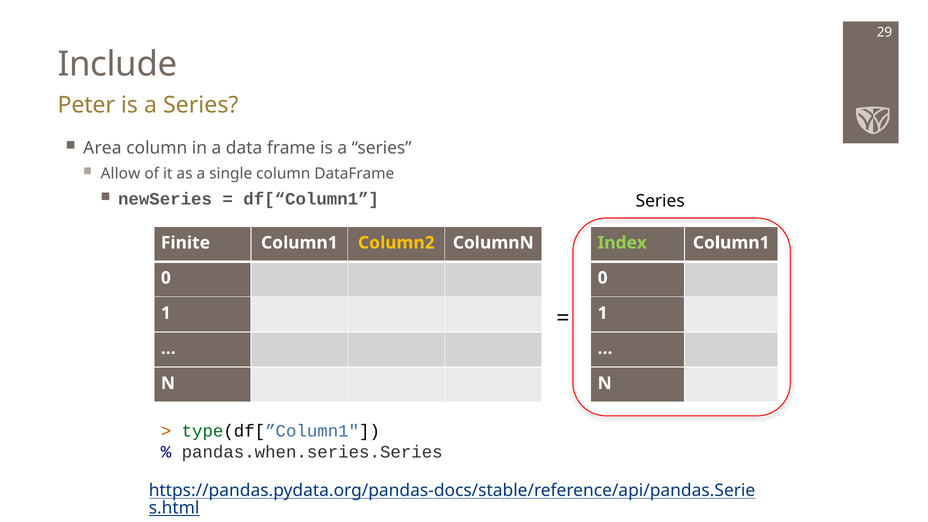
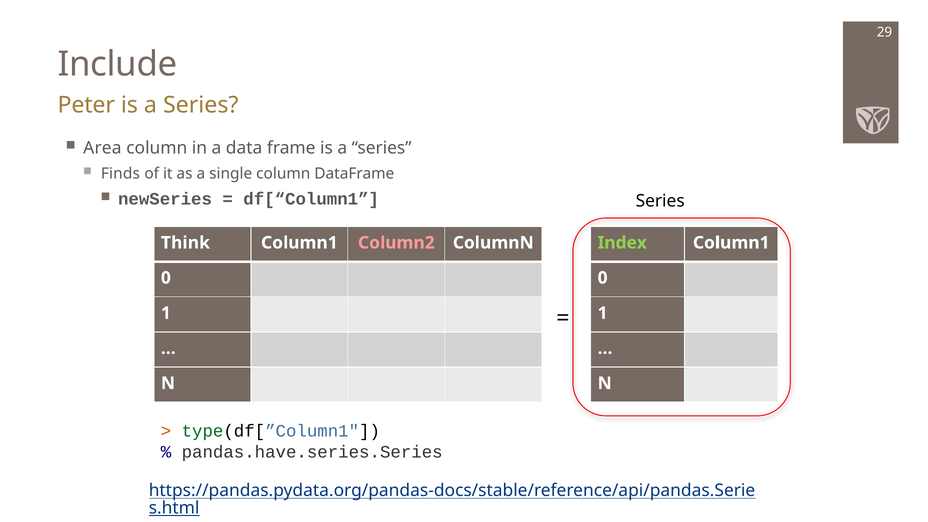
Allow: Allow -> Finds
Finite: Finite -> Think
Column2 colour: yellow -> pink
pandas.when.series.Series: pandas.when.series.Series -> pandas.have.series.Series
